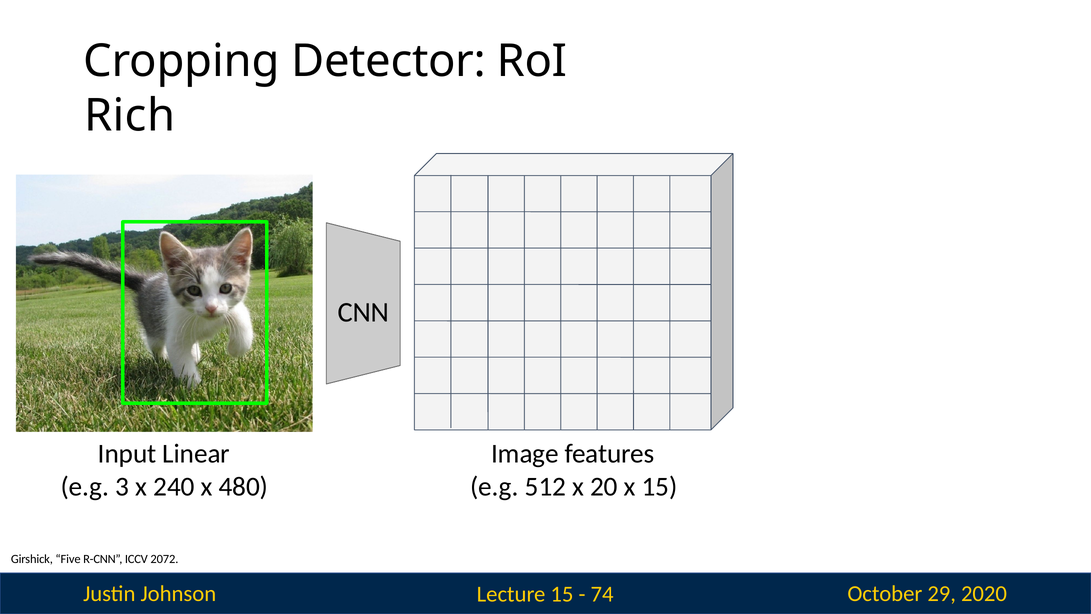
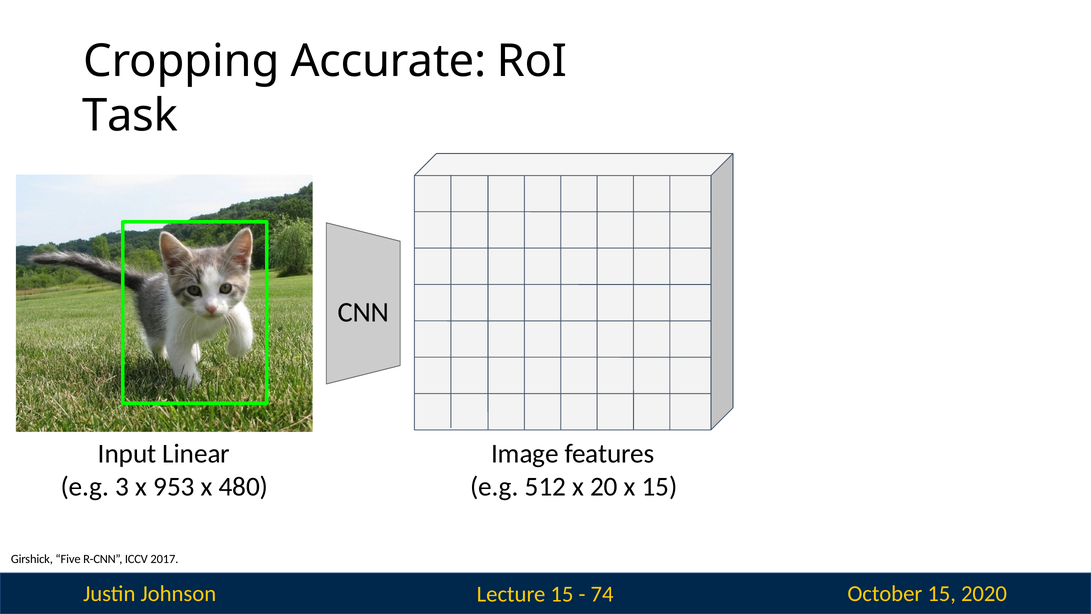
Detector: Detector -> Accurate
Rich: Rich -> Task
240: 240 -> 953
2072: 2072 -> 2017
October 29: 29 -> 15
